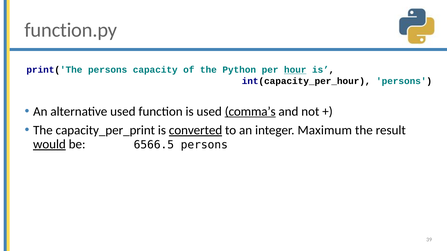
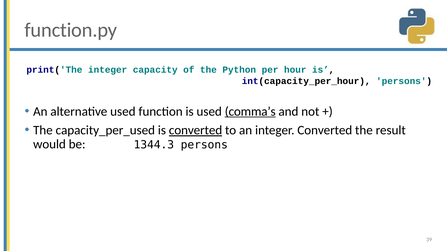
print('The persons: persons -> integer
hour underline: present -> none
capacity_per_print: capacity_per_print -> capacity_per_used
integer Maximum: Maximum -> Converted
would underline: present -> none
6566.5: 6566.5 -> 1344.3
